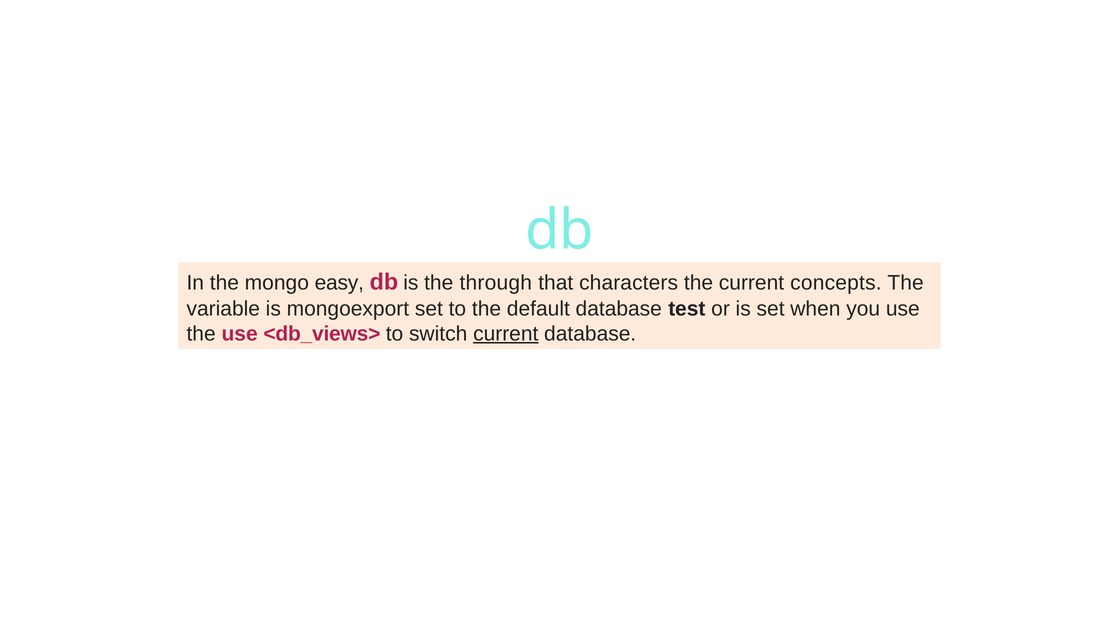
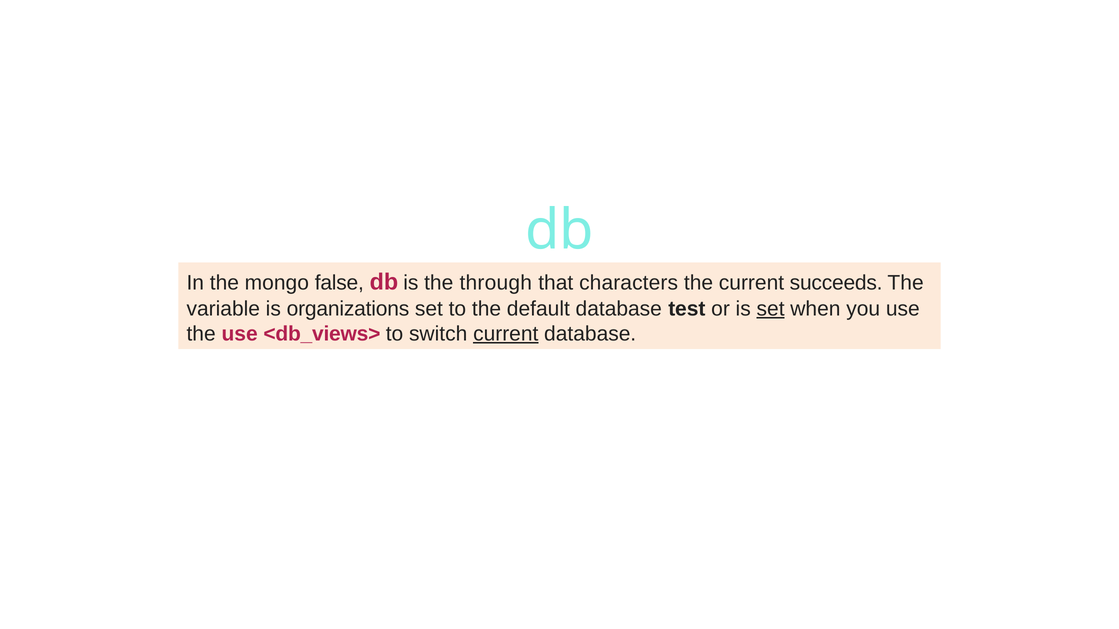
easy: easy -> false
concepts: concepts -> succeeds
mongoexport: mongoexport -> organizations
set at (771, 309) underline: none -> present
